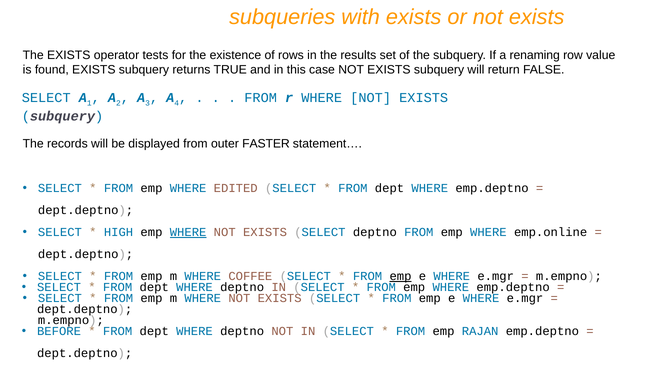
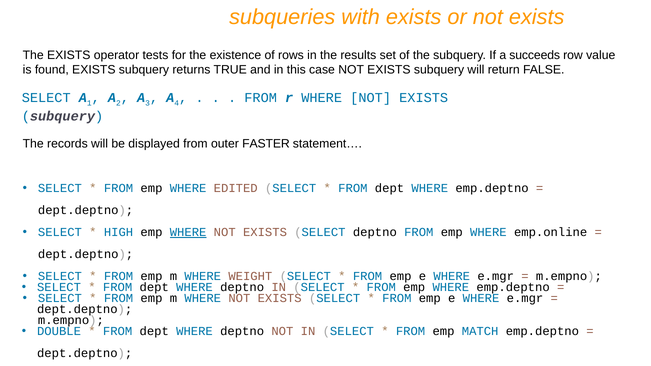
renaming: renaming -> succeeds
COFFEE: COFFEE -> WEIGHT
emp at (400, 276) underline: present -> none
BEFORE: BEFORE -> DOUBLE
RAJAN: RAJAN -> MATCH
